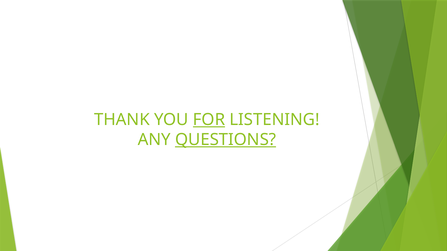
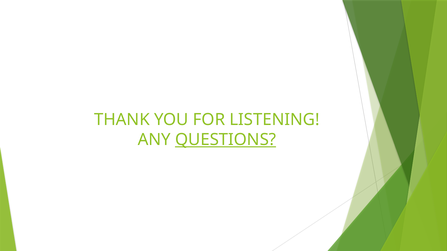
FOR underline: present -> none
